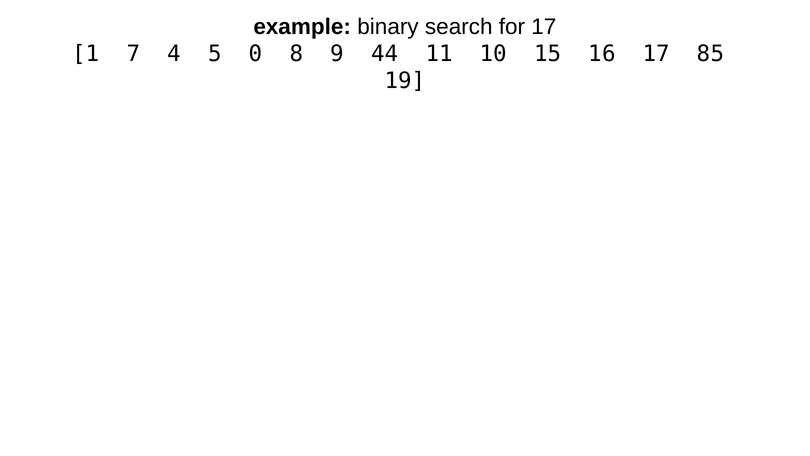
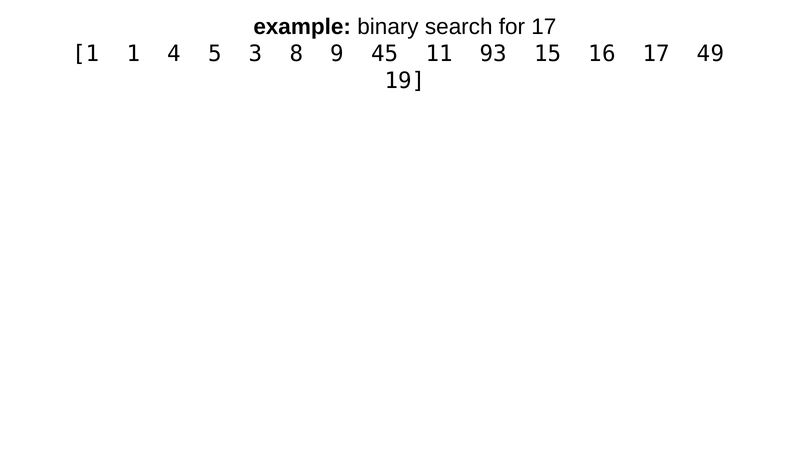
1 7: 7 -> 1
0: 0 -> 3
44: 44 -> 45
10: 10 -> 93
85: 85 -> 49
